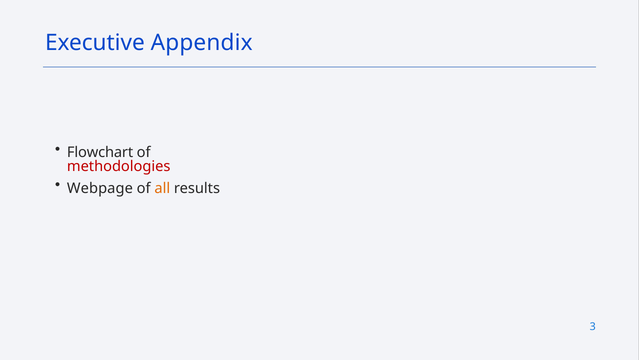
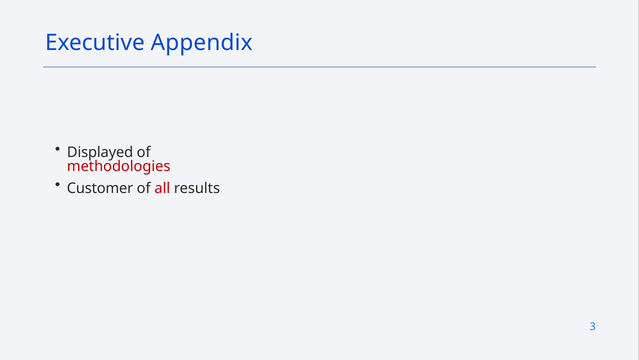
Flowchart: Flowchart -> Displayed
Webpage: Webpage -> Customer
all colour: orange -> red
